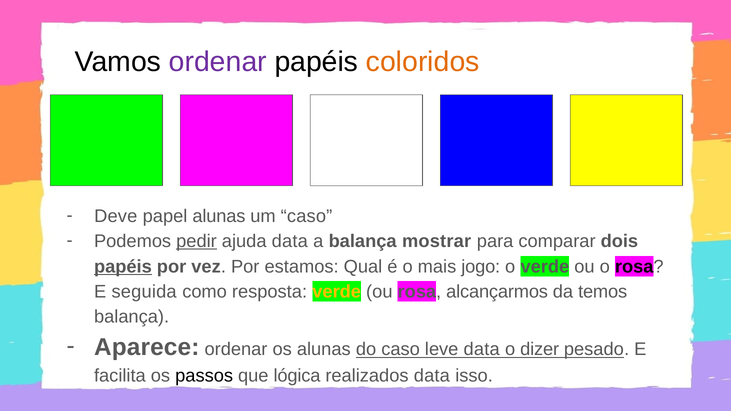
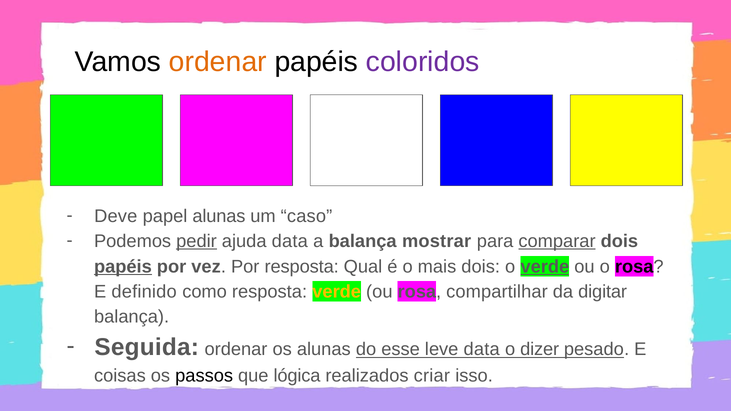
ordenar at (218, 62) colour: purple -> orange
coloridos colour: orange -> purple
comparar underline: none -> present
Por estamos: estamos -> resposta
mais jogo: jogo -> dois
verde at (545, 267) underline: none -> present
seguida: seguida -> definido
alcançarmos: alcançarmos -> compartilhar
temos: temos -> digitar
Aparece: Aparece -> Seguida
do caso: caso -> esse
facilita: facilita -> coisas
realizados data: data -> criar
